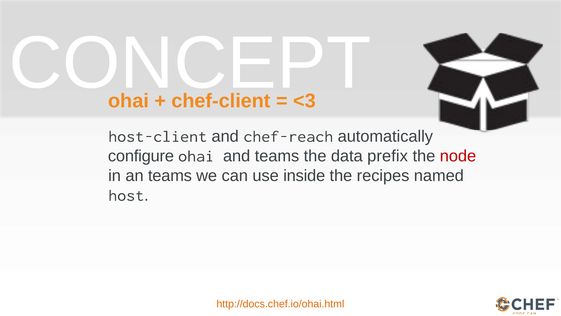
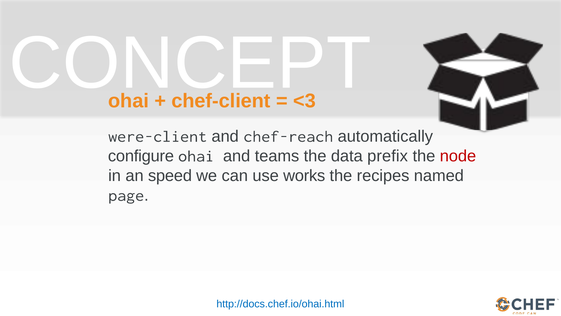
host-client: host-client -> were-client
an teams: teams -> speed
inside: inside -> works
host: host -> page
http://docs.chef.io/ohai.html colour: orange -> blue
